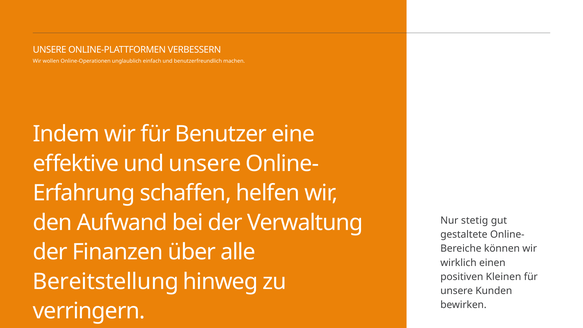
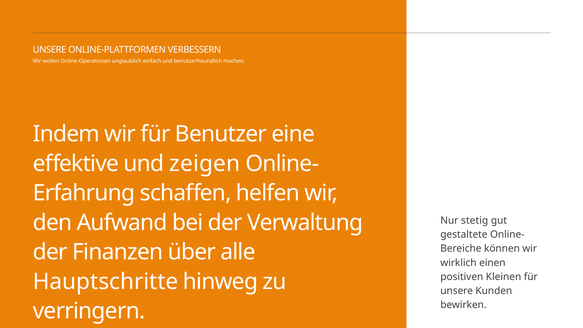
und unsere: unsere -> zeigen
Bereitstellung: Bereitstellung -> Hauptschritte
